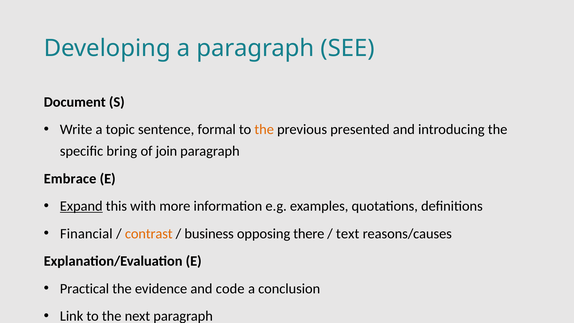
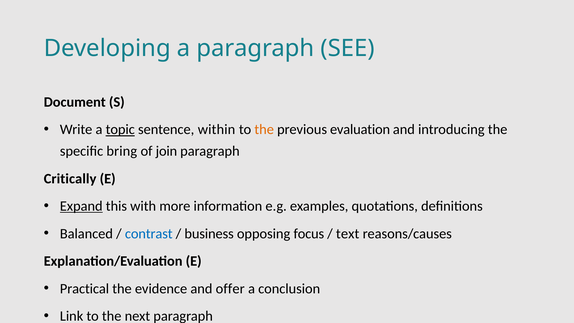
topic underline: none -> present
formal: formal -> within
presented: presented -> evaluation
Embrace: Embrace -> Critically
Financial: Financial -> Balanced
contrast colour: orange -> blue
there: there -> focus
code: code -> offer
